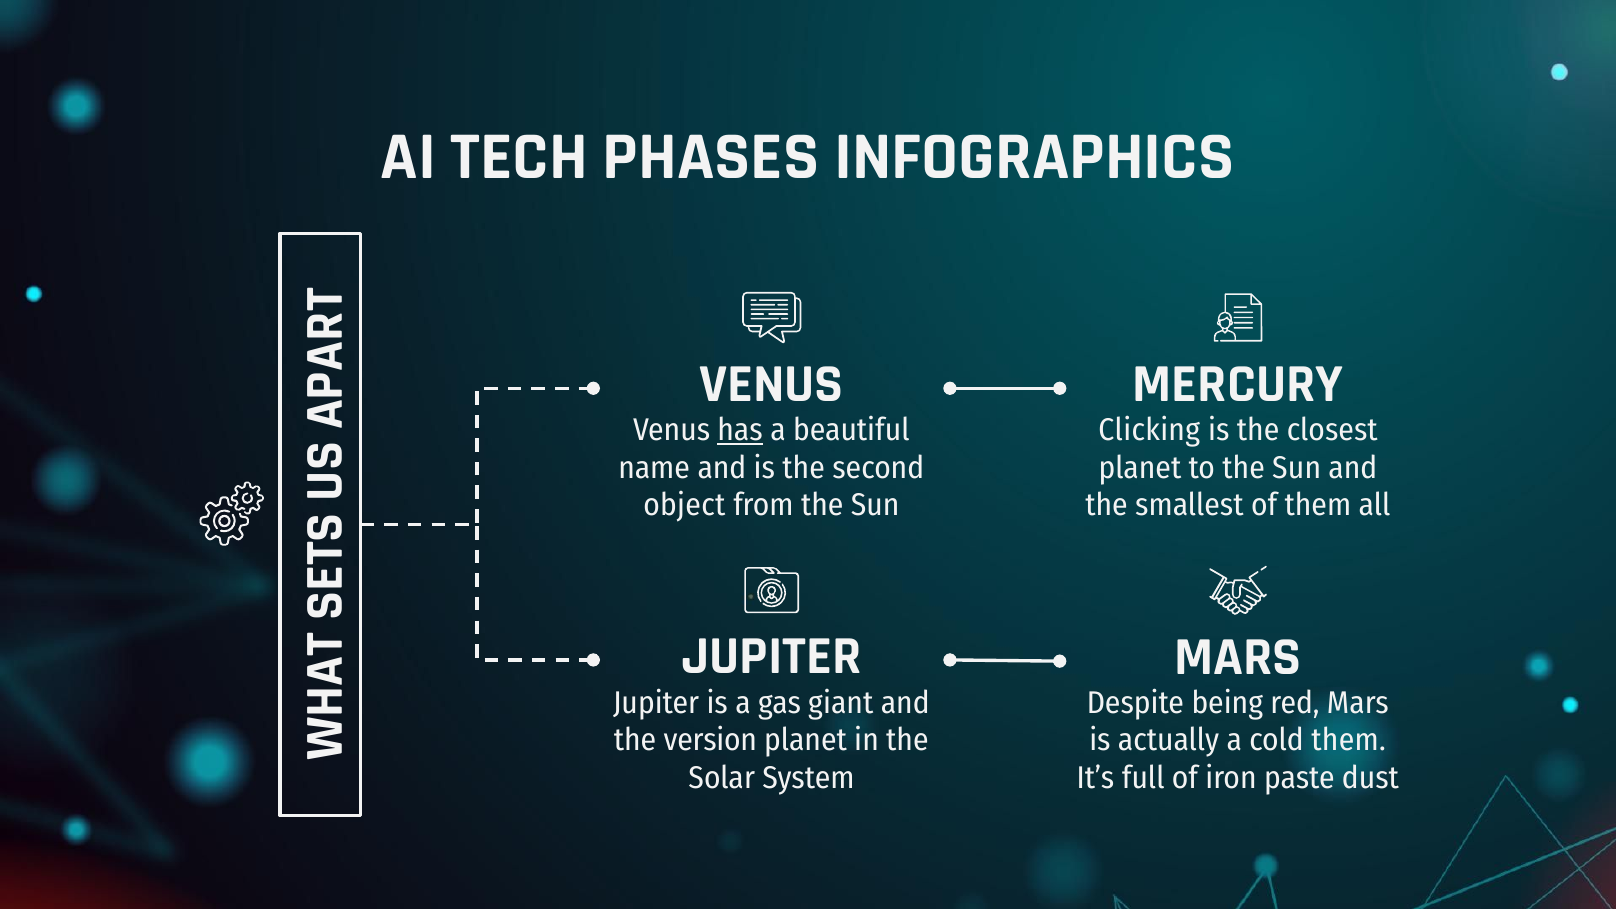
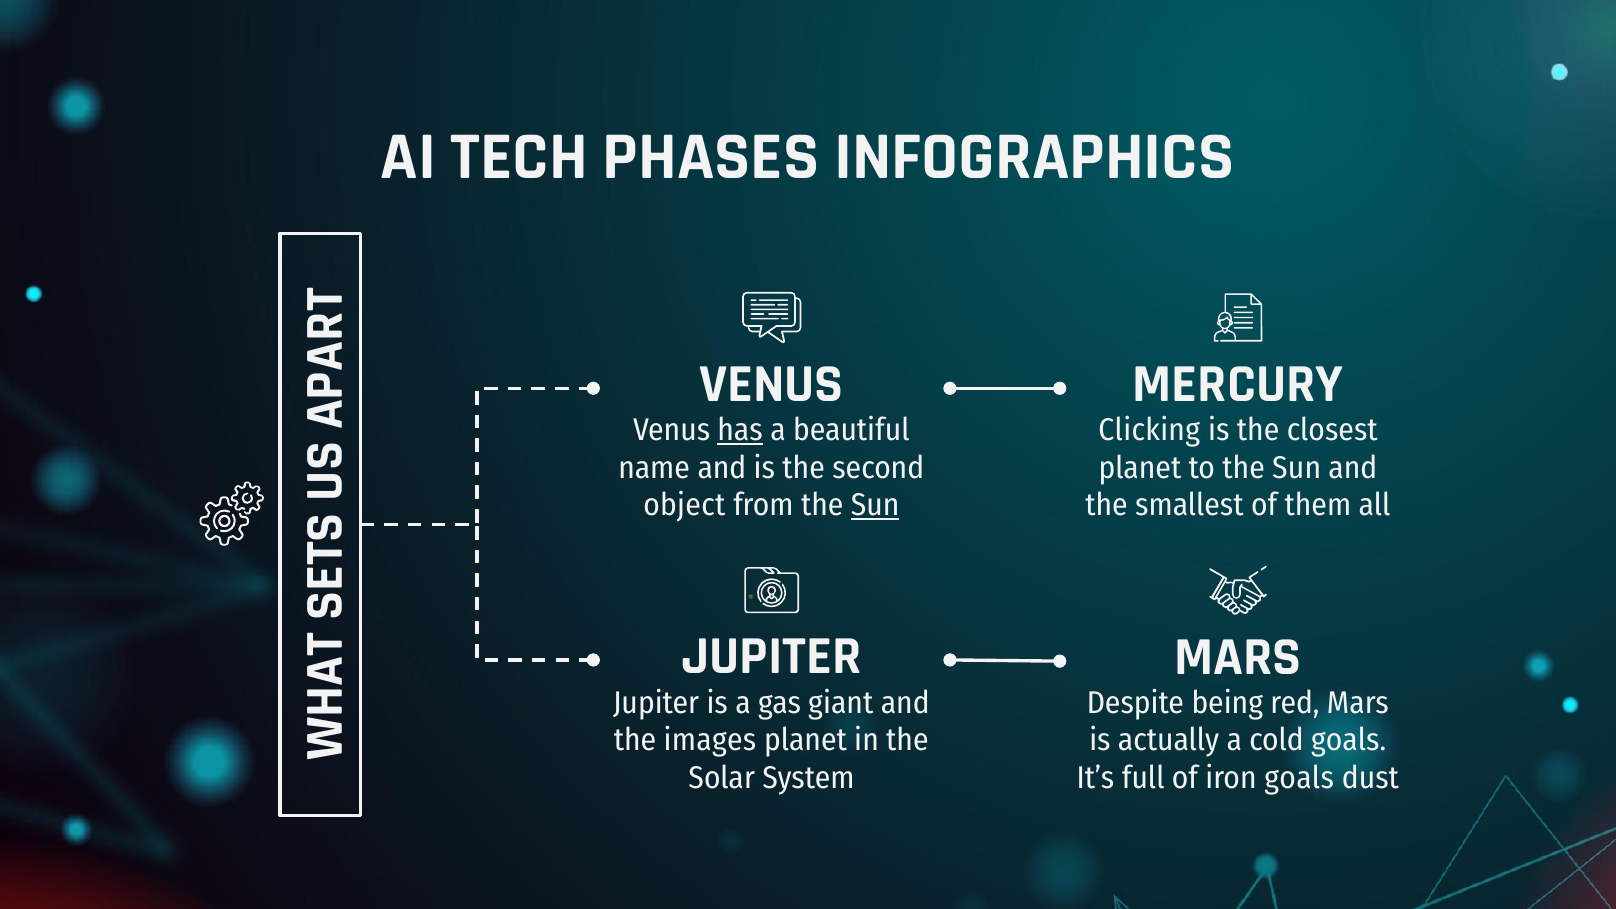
Sun at (875, 506) underline: none -> present
version: version -> images
cold them: them -> goals
iron paste: paste -> goals
